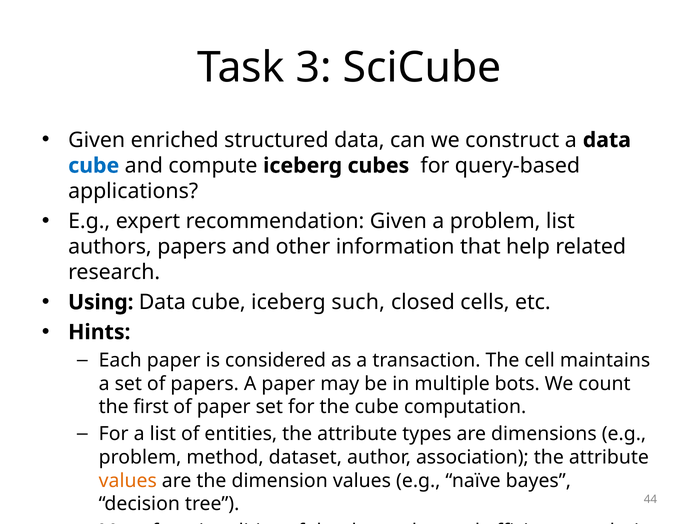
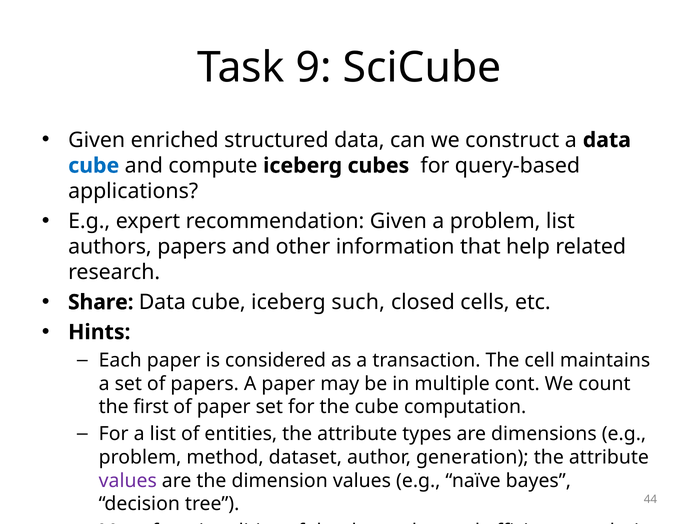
3: 3 -> 9
Using: Using -> Share
bots: bots -> cont
association: association -> generation
values at (128, 481) colour: orange -> purple
